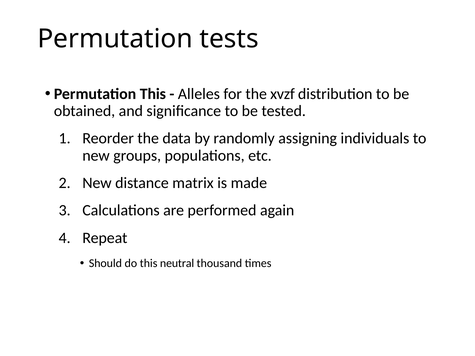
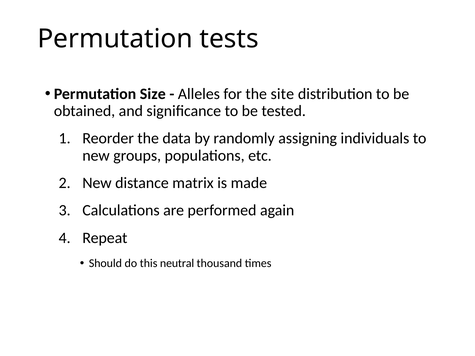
Permutation This: This -> Size
xvzf: xvzf -> site
